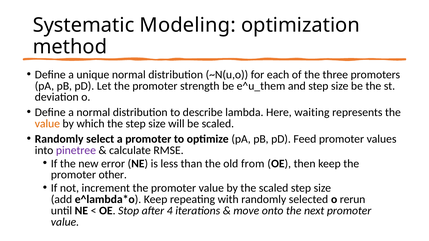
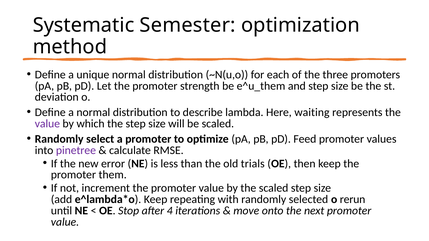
Modeling: Modeling -> Semester
value at (47, 124) colour: orange -> purple
from: from -> trials
other: other -> them
